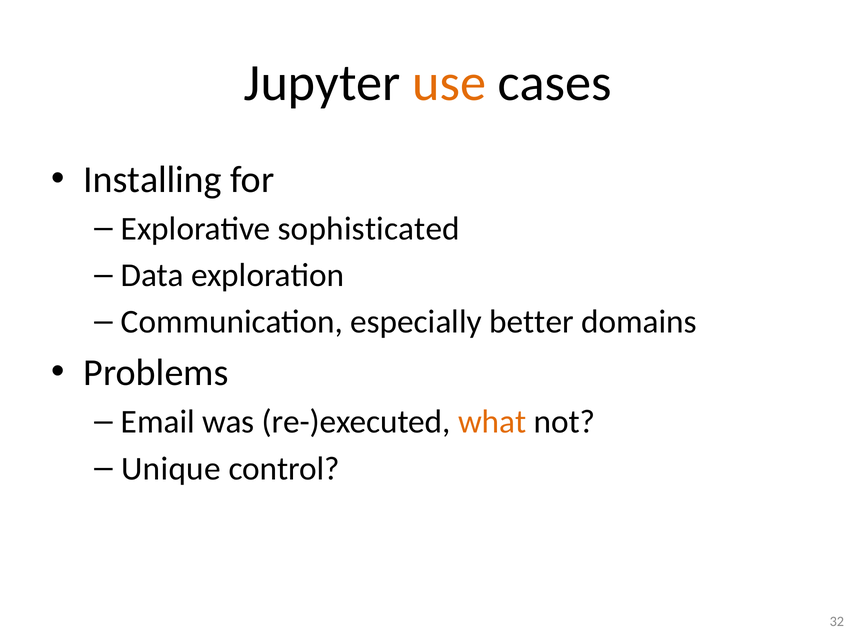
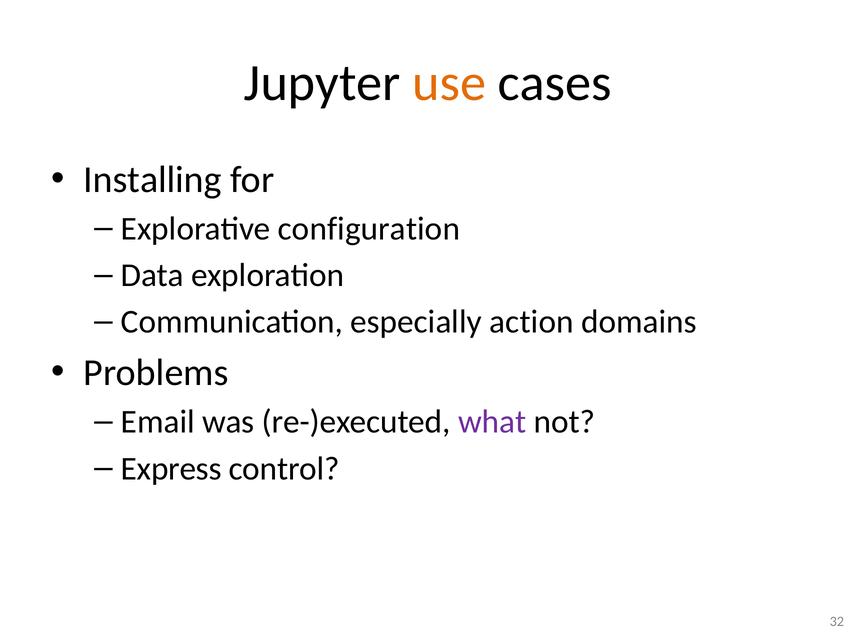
sophisticated: sophisticated -> configuration
better: better -> action
what colour: orange -> purple
Unique: Unique -> Express
